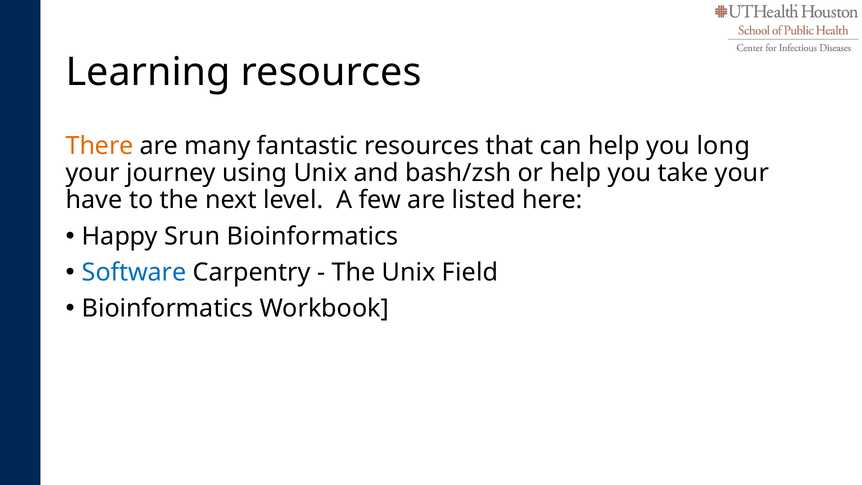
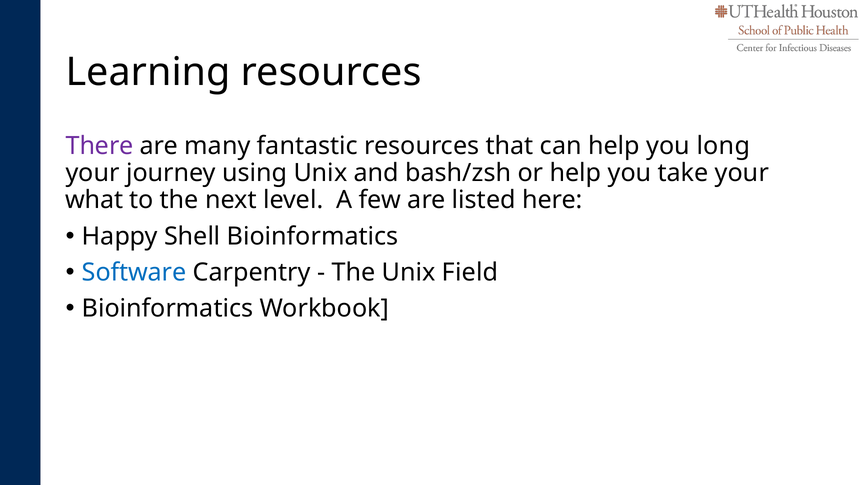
There colour: orange -> purple
have: have -> what
Srun: Srun -> Shell
